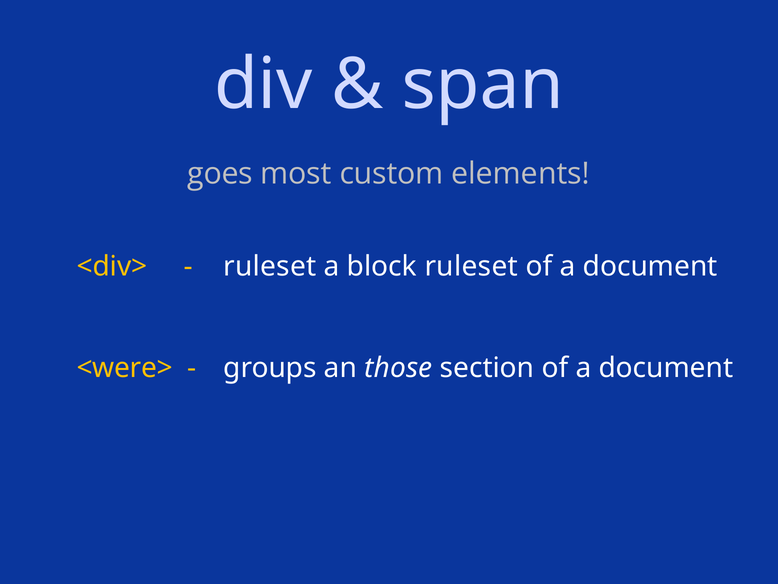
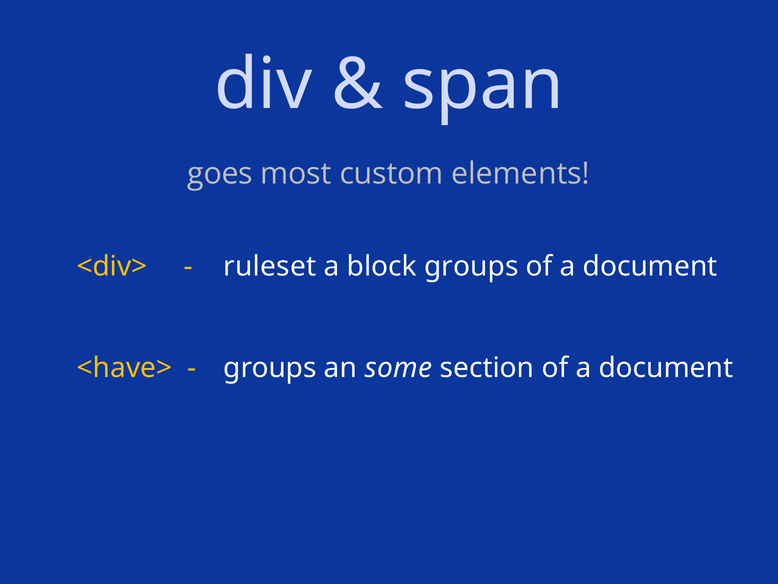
block ruleset: ruleset -> groups
<were>: <were> -> <have>
those: those -> some
